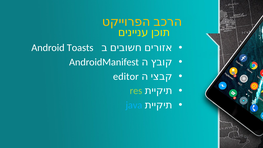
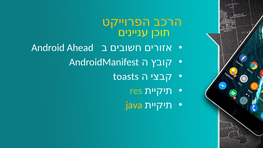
Toasts: Toasts -> Ahead
editor: editor -> toasts
java colour: light blue -> yellow
